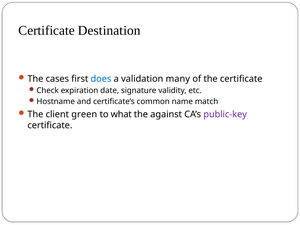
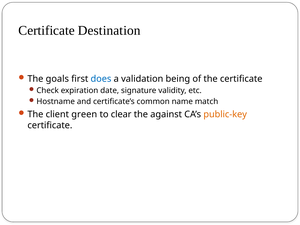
cases: cases -> goals
many: many -> being
what: what -> clear
public-key colour: purple -> orange
